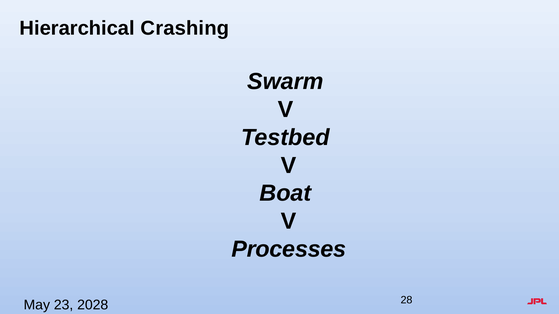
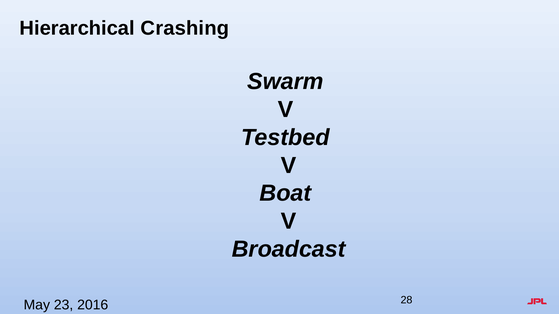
Processes: Processes -> Broadcast
2028: 2028 -> 2016
